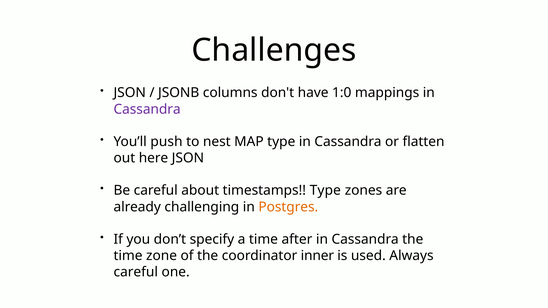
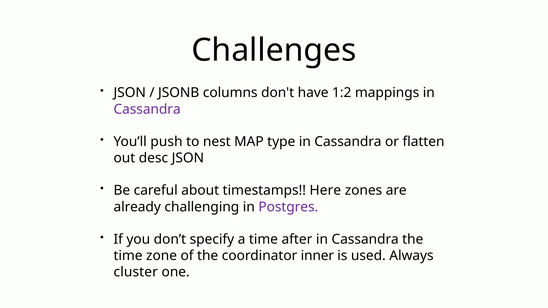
1:0: 1:0 -> 1:2
here: here -> desc
timestamps Type: Type -> Here
Postgres colour: orange -> purple
careful at (136, 272): careful -> cluster
